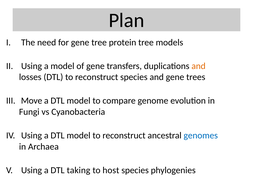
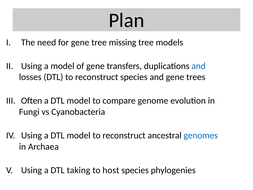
protein: protein -> missing
and at (199, 66) colour: orange -> blue
Move: Move -> Often
